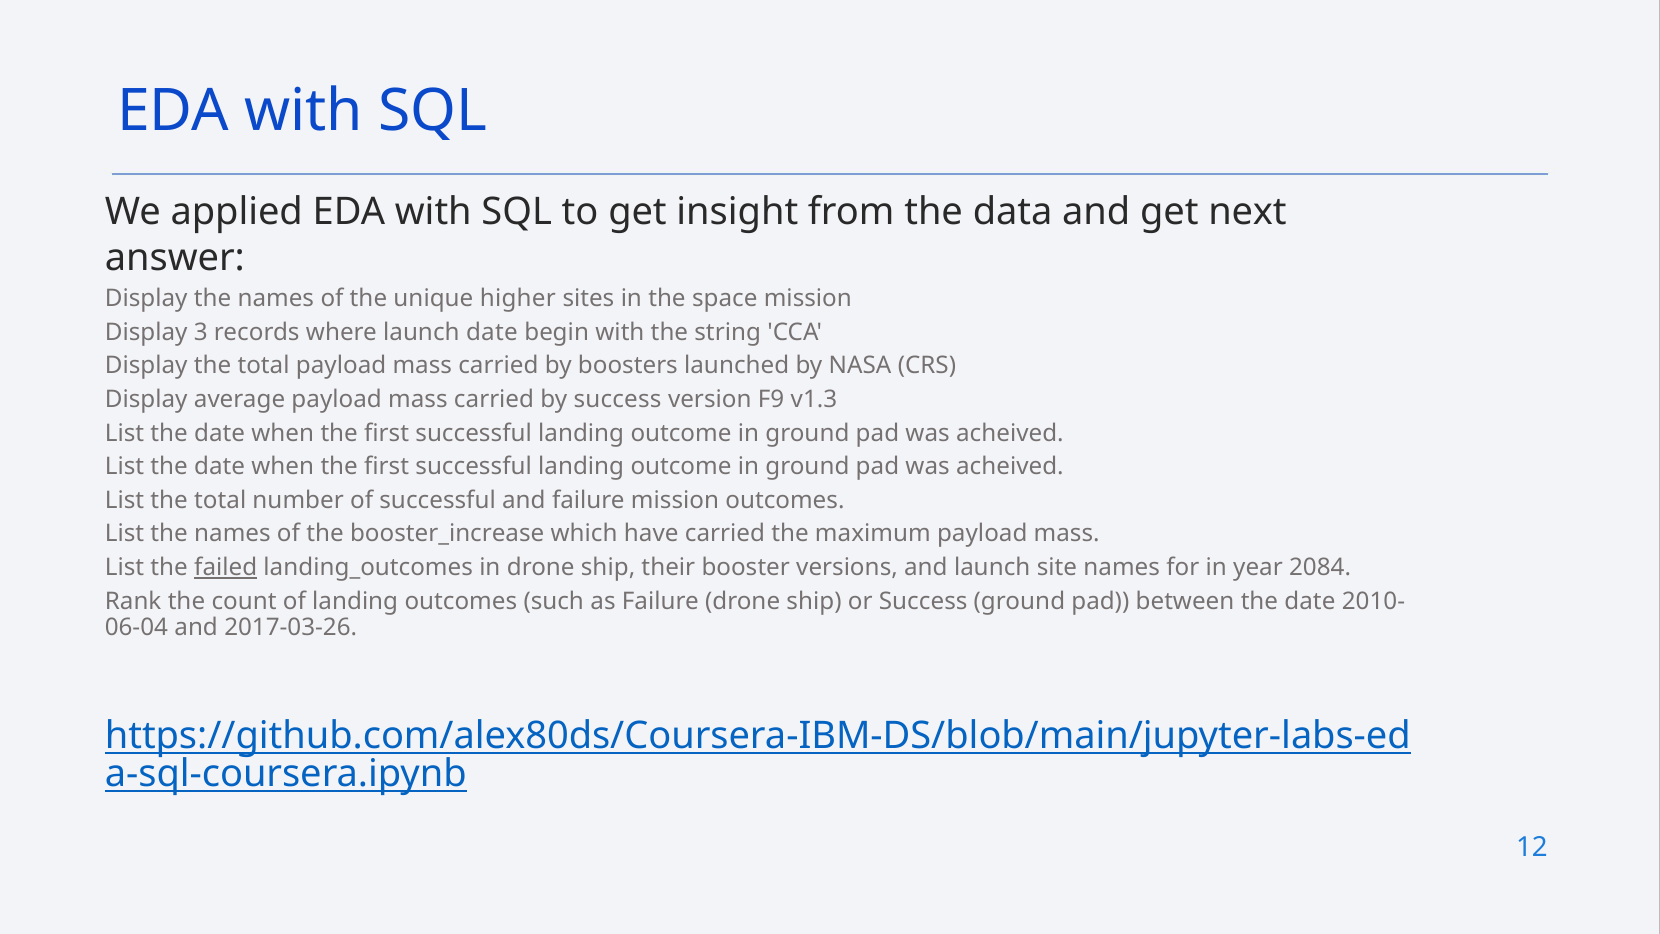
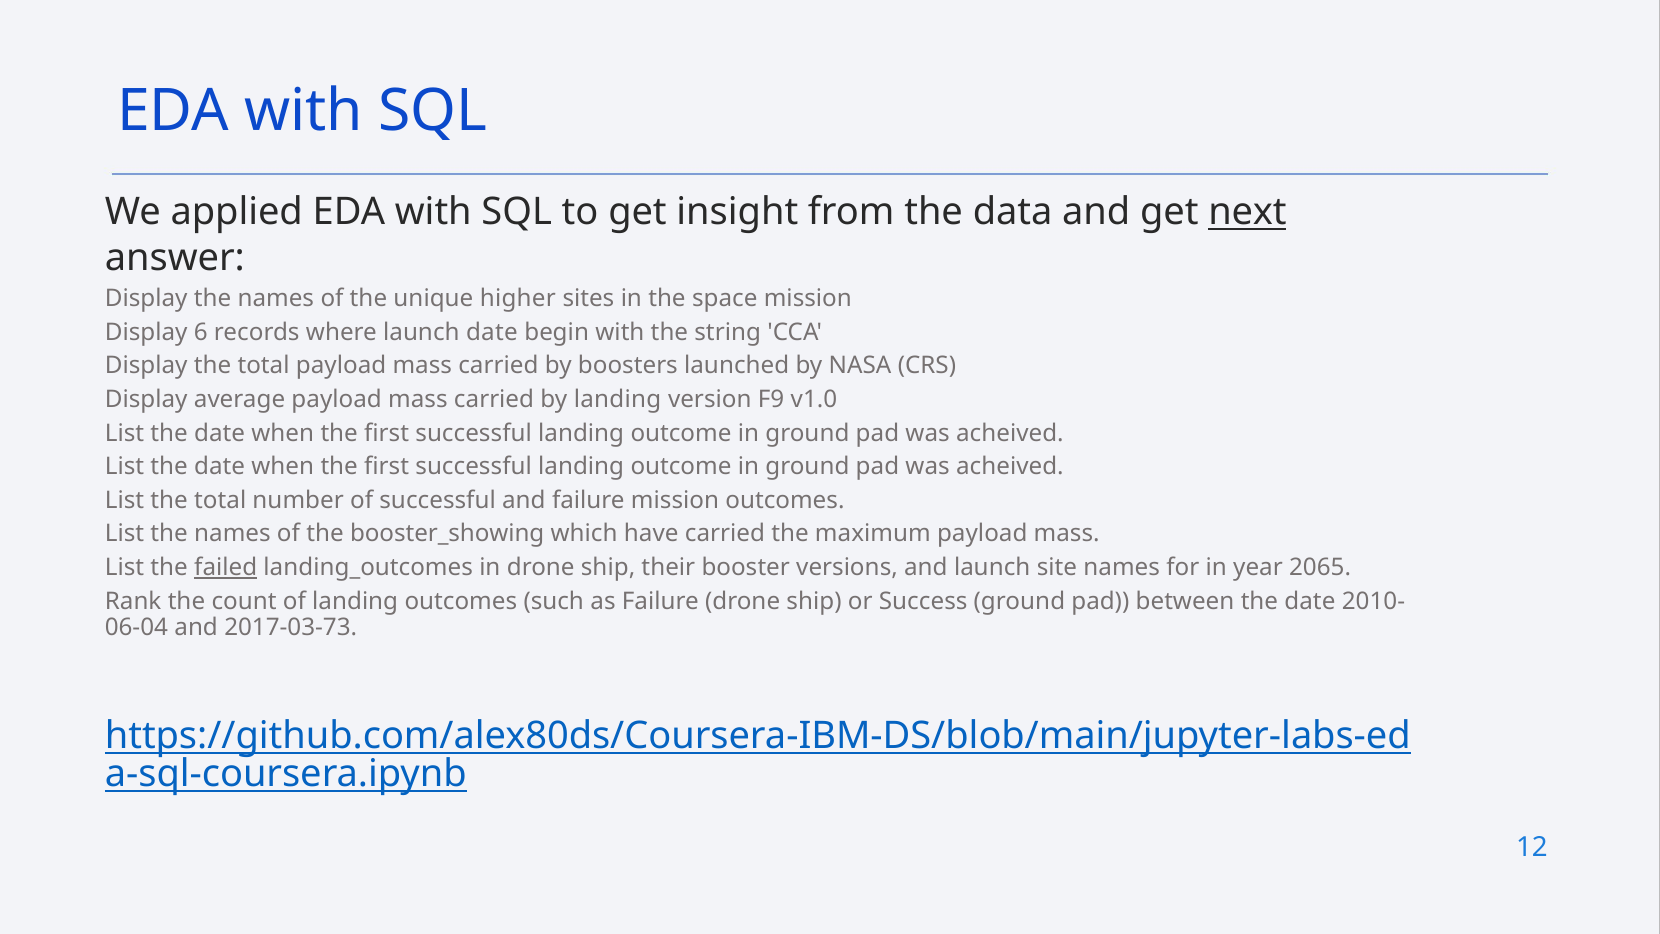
next underline: none -> present
3: 3 -> 6
by success: success -> landing
v1.3: v1.3 -> v1.0
booster_increase: booster_increase -> booster_showing
2084: 2084 -> 2065
2017-03-26: 2017-03-26 -> 2017-03-73
